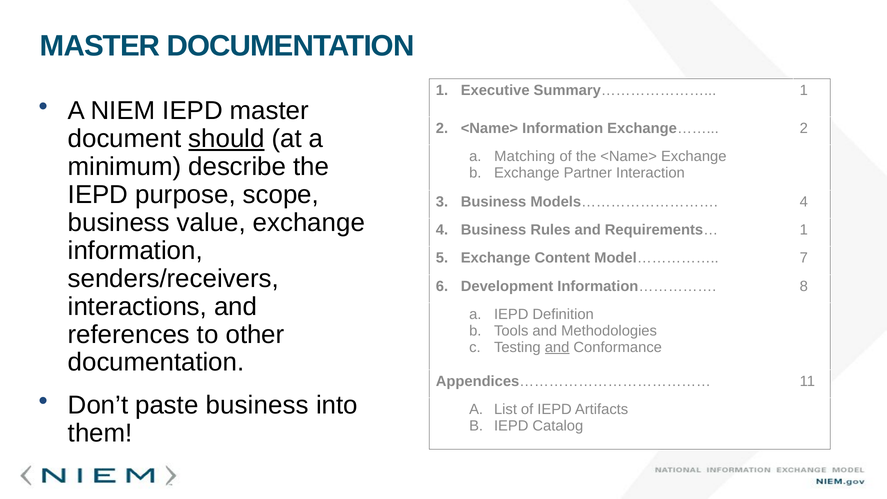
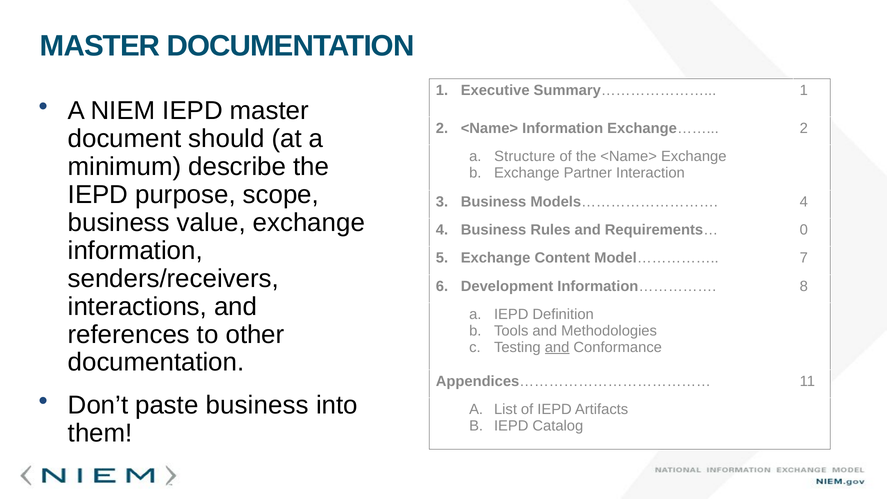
should underline: present -> none
Matching: Matching -> Structure
Requirements… 1: 1 -> 0
